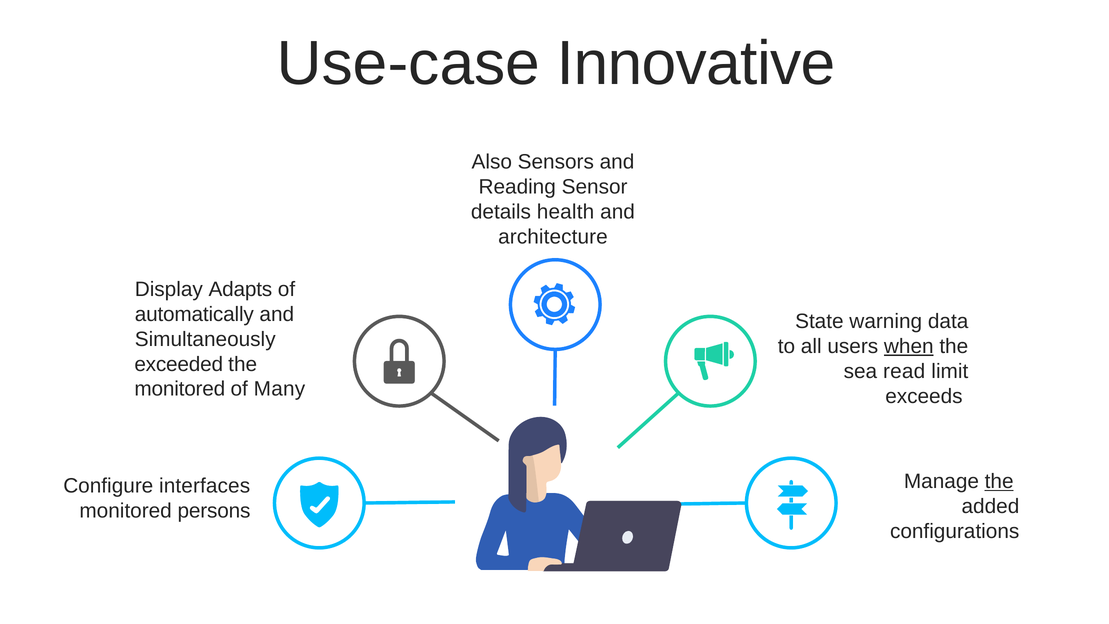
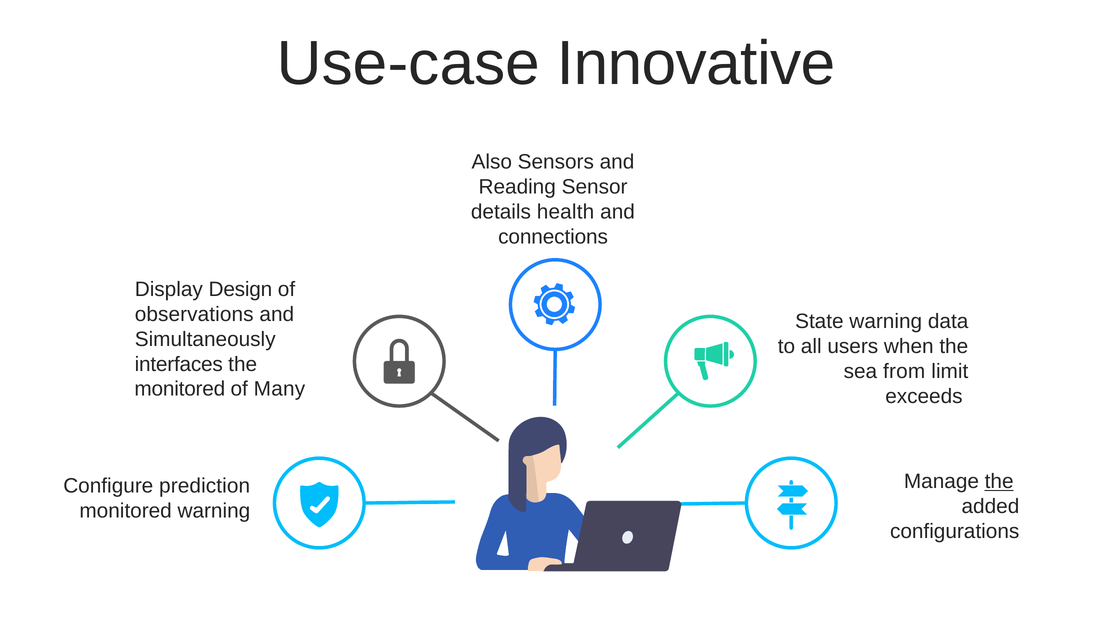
architecture: architecture -> connections
Adapts: Adapts -> Design
automatically: automatically -> observations
when underline: present -> none
exceeded: exceeded -> interfaces
read: read -> from
interfaces: interfaces -> prediction
monitored persons: persons -> warning
